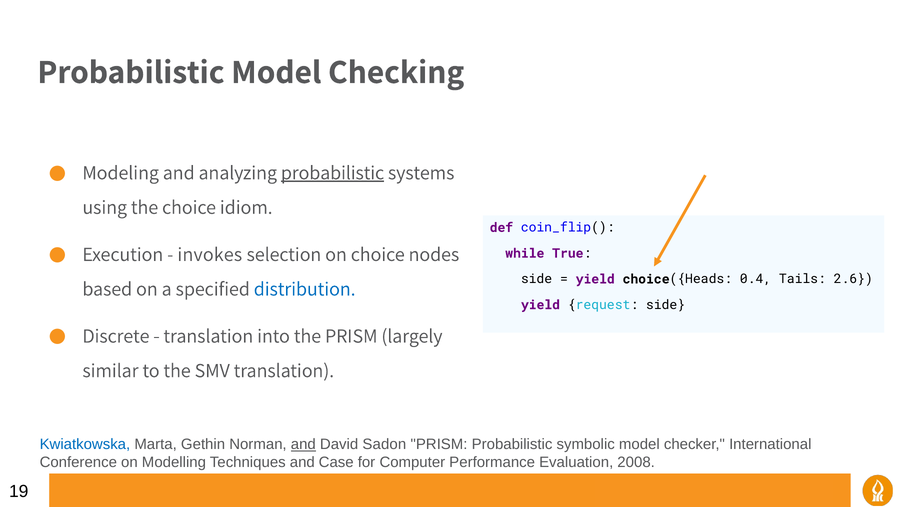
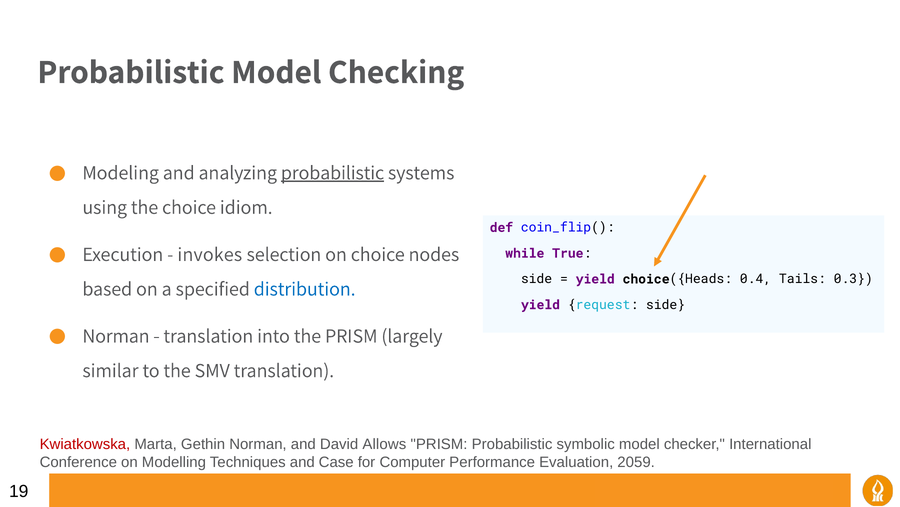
2.6: 2.6 -> 0.3
Discrete at (116, 336): Discrete -> Norman
Kwiatkowska colour: blue -> red
and at (303, 444) underline: present -> none
Sadon: Sadon -> Allows
2008: 2008 -> 2059
